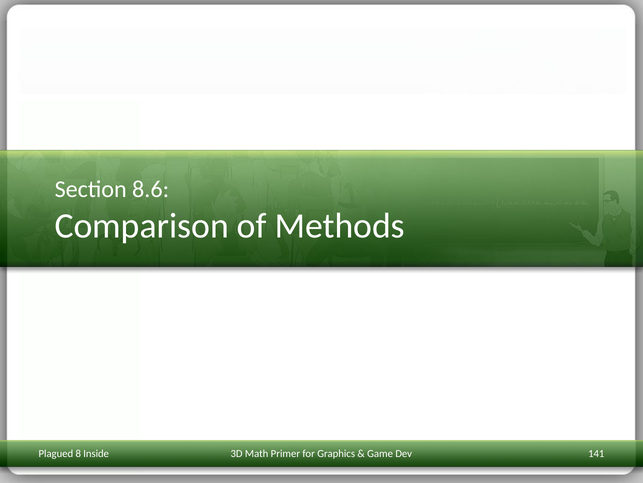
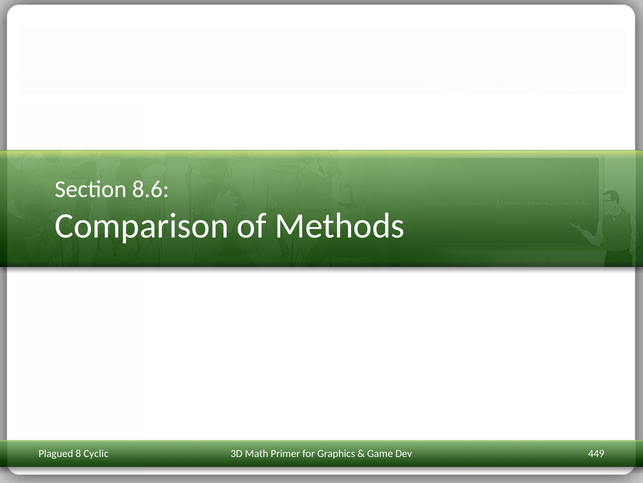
Inside: Inside -> Cyclic
141: 141 -> 449
